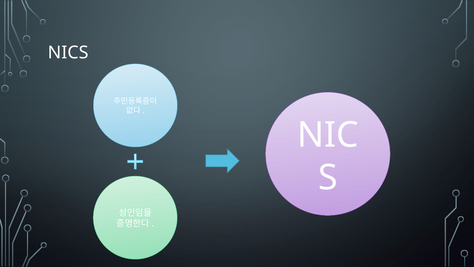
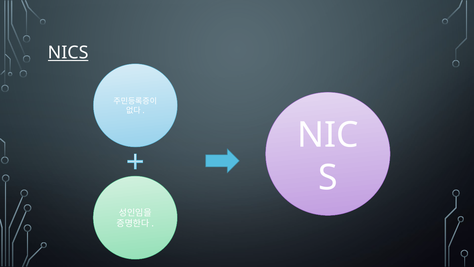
NICS underline: none -> present
